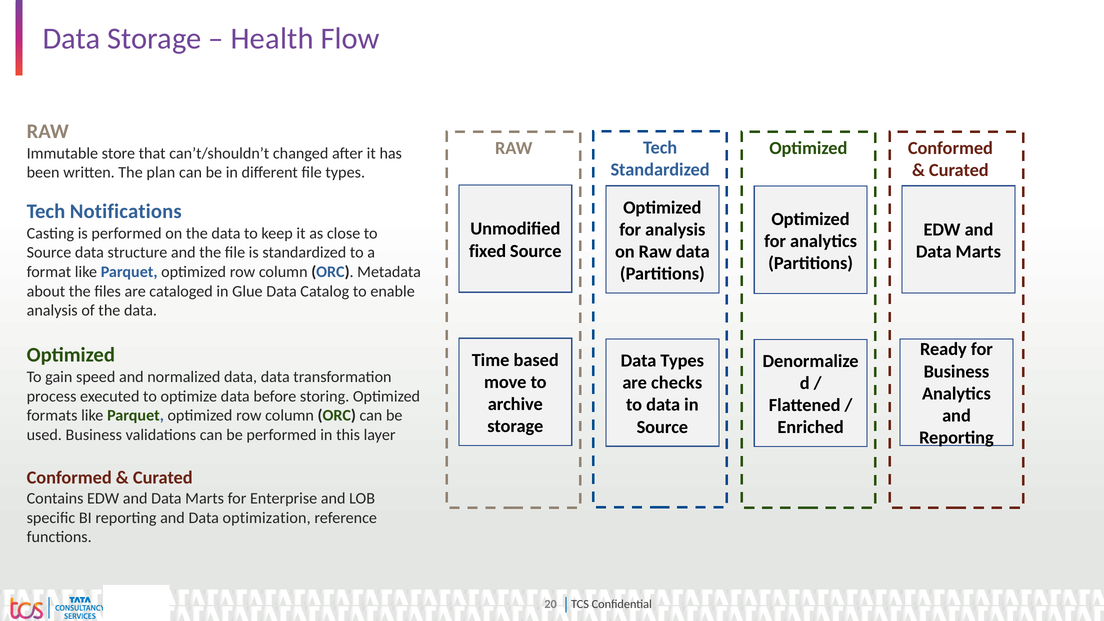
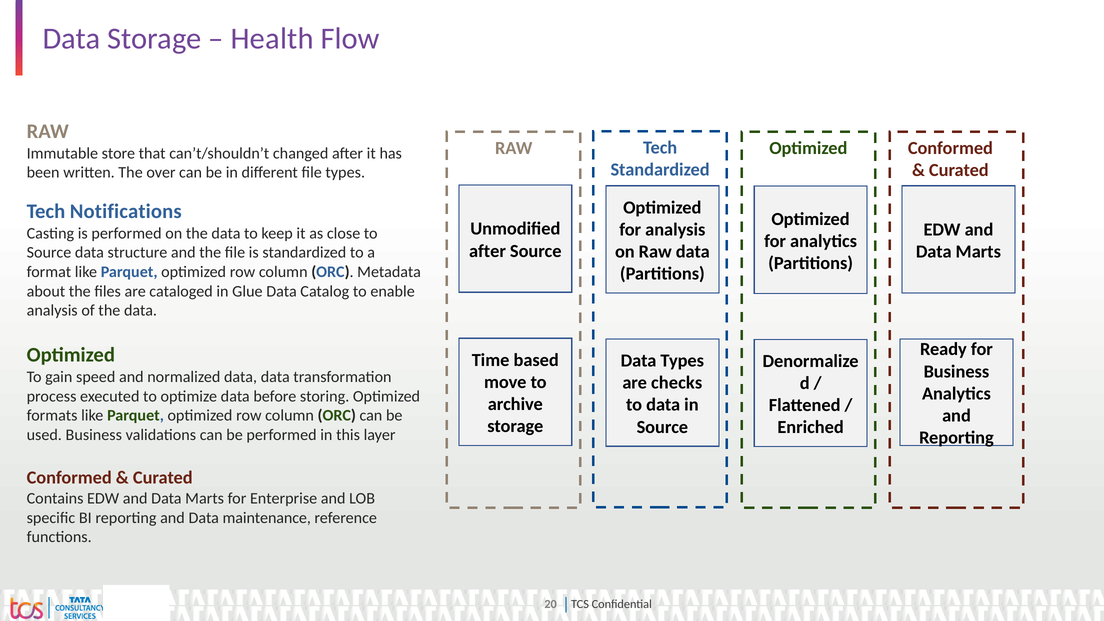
plan: plan -> over
fixed at (488, 251): fixed -> after
optimization: optimization -> maintenance
